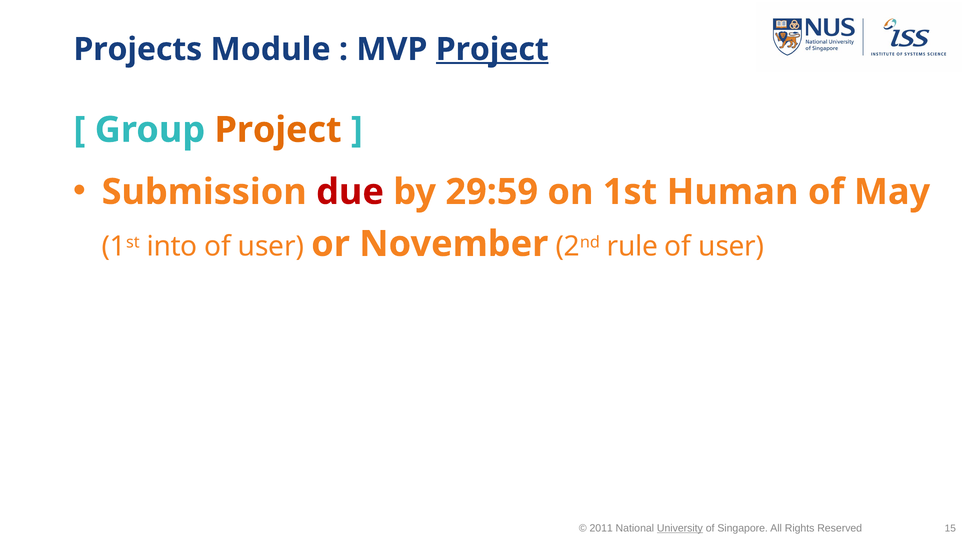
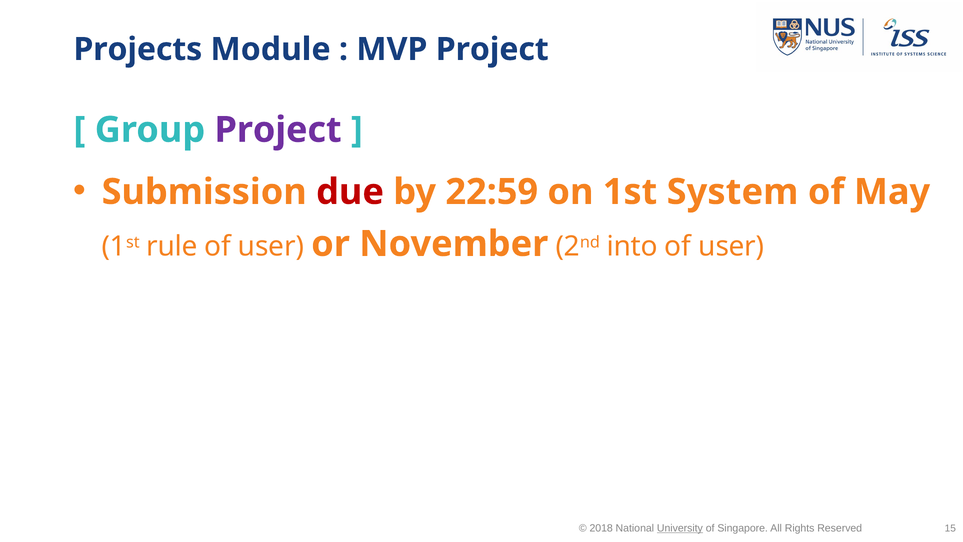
Project at (492, 49) underline: present -> none
Project at (278, 130) colour: orange -> purple
29:59: 29:59 -> 22:59
Human: Human -> System
into: into -> rule
rule: rule -> into
2011: 2011 -> 2018
